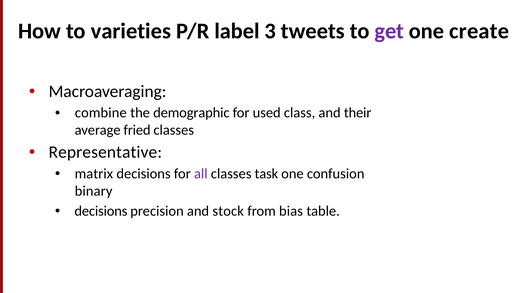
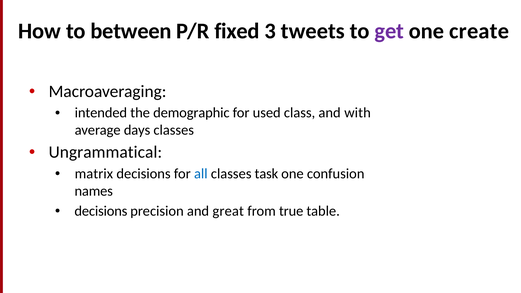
varieties: varieties -> between
label: label -> fixed
combine: combine -> intended
their: their -> with
fried: fried -> days
Representative: Representative -> Ungrammatical
all colour: purple -> blue
binary: binary -> names
stock: stock -> great
bias: bias -> true
